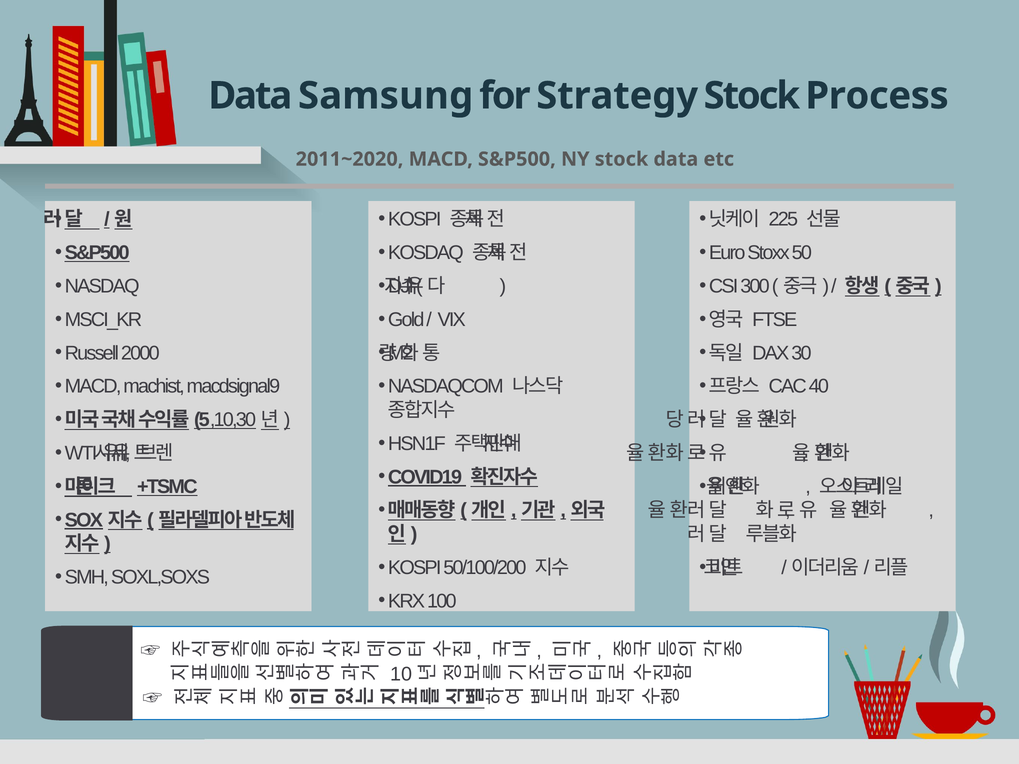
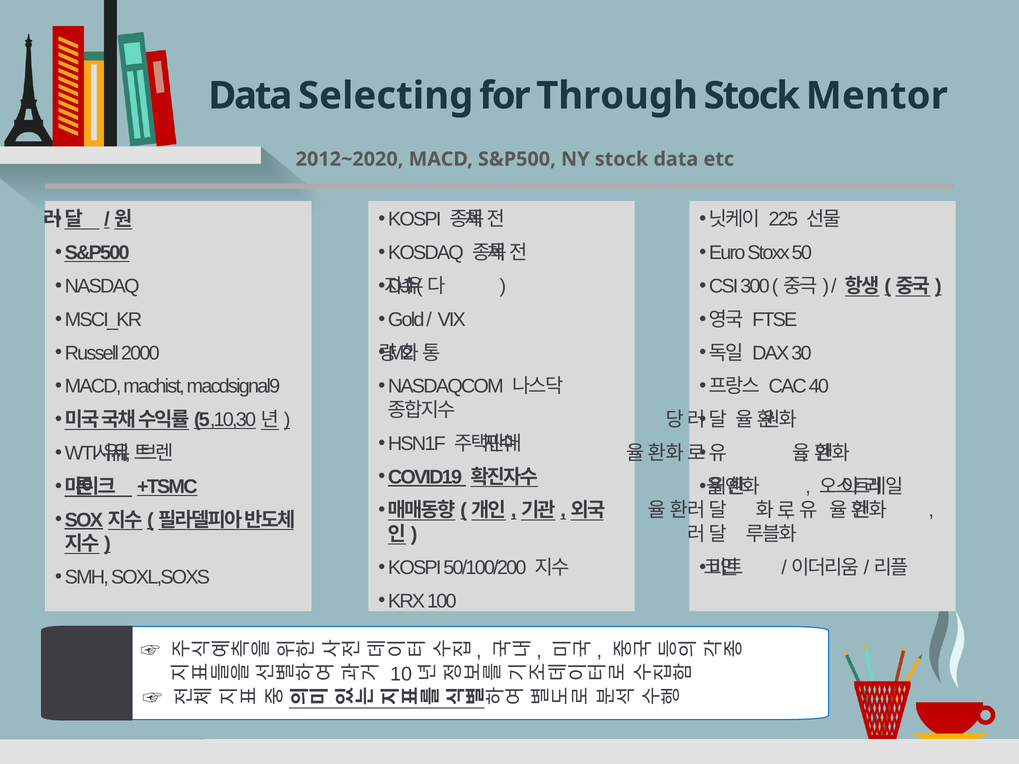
Samsung: Samsung -> Selecting
Strategy: Strategy -> Through
Process: Process -> Mentor
2011~2020: 2011~2020 -> 2012~2020
